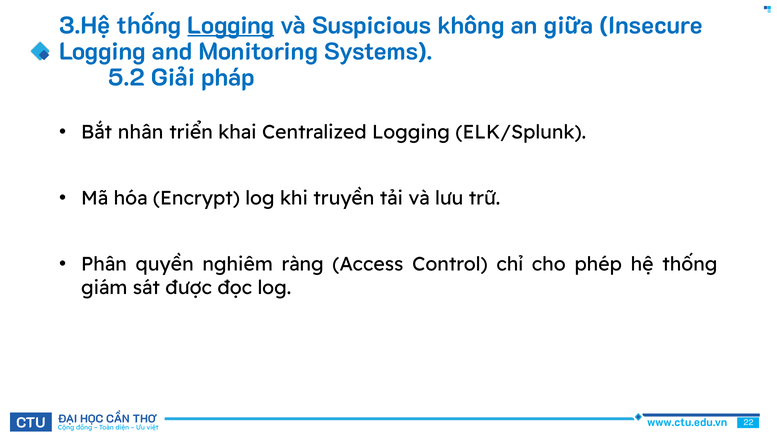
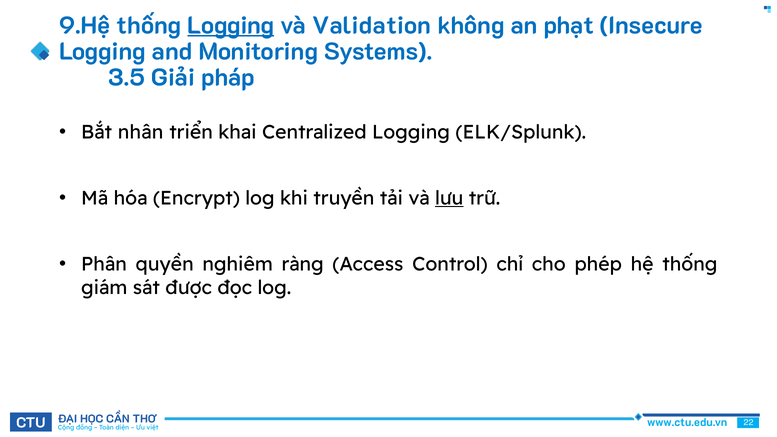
3.Hệ: 3.Hệ -> 9.Hệ
Suspicious: Suspicious -> Validation
giữa: giữa -> phạt
5.2: 5.2 -> 3.5
lưu underline: none -> present
